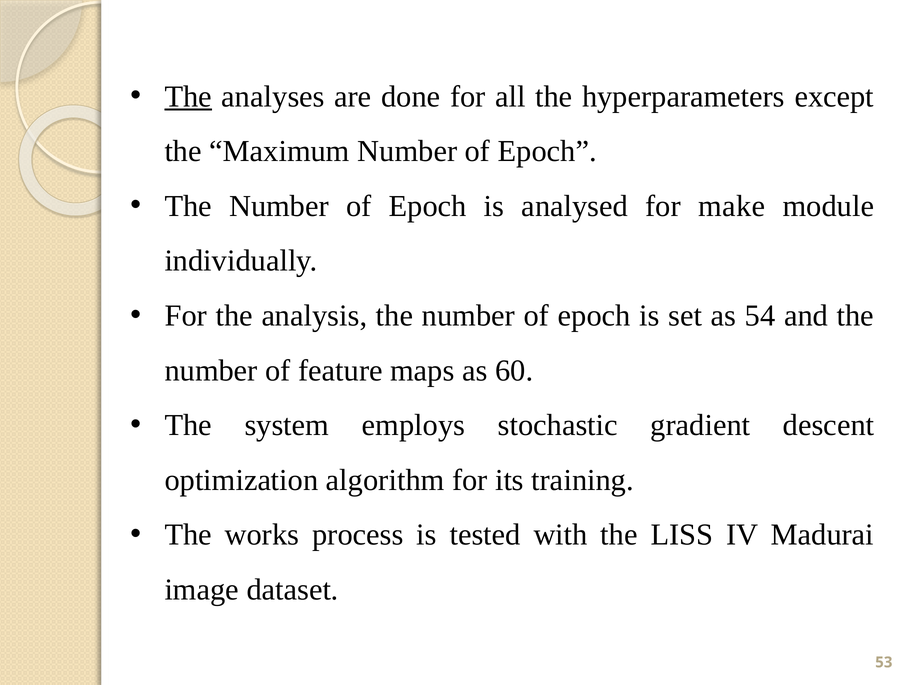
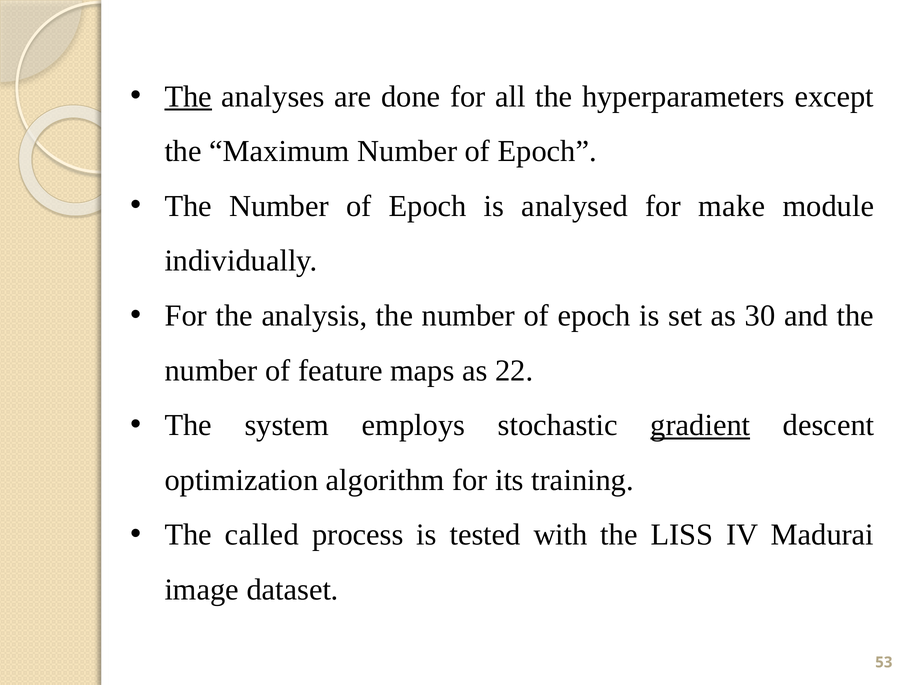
54: 54 -> 30
60: 60 -> 22
gradient underline: none -> present
works: works -> called
